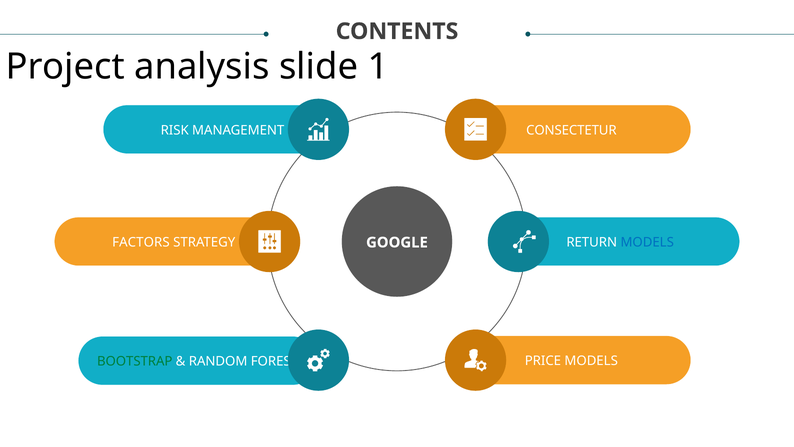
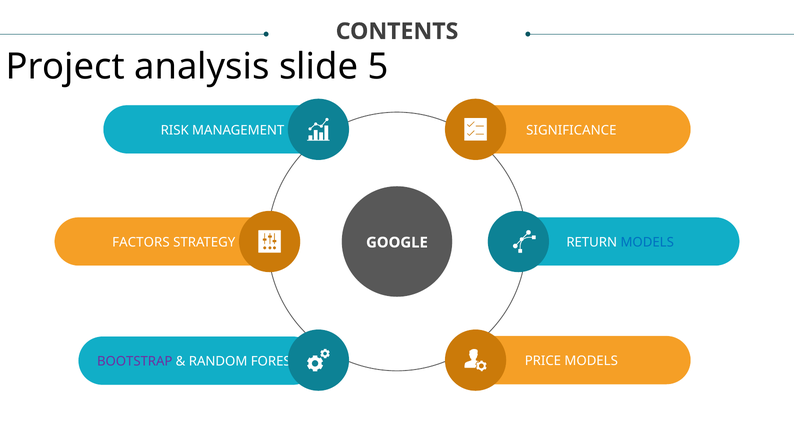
1: 1 -> 5
CONSECTETUR: CONSECTETUR -> SIGNIFICANCE
BOOTSTRAP colour: green -> purple
